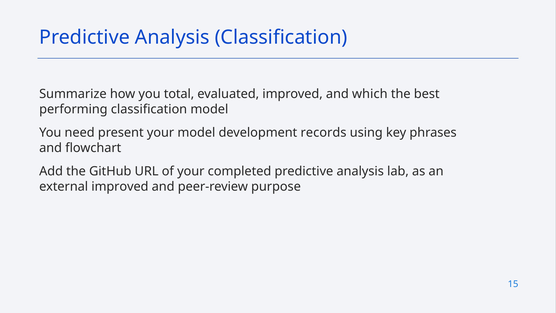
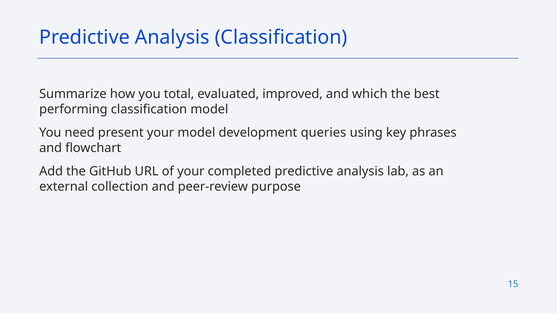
records: records -> queries
external improved: improved -> collection
